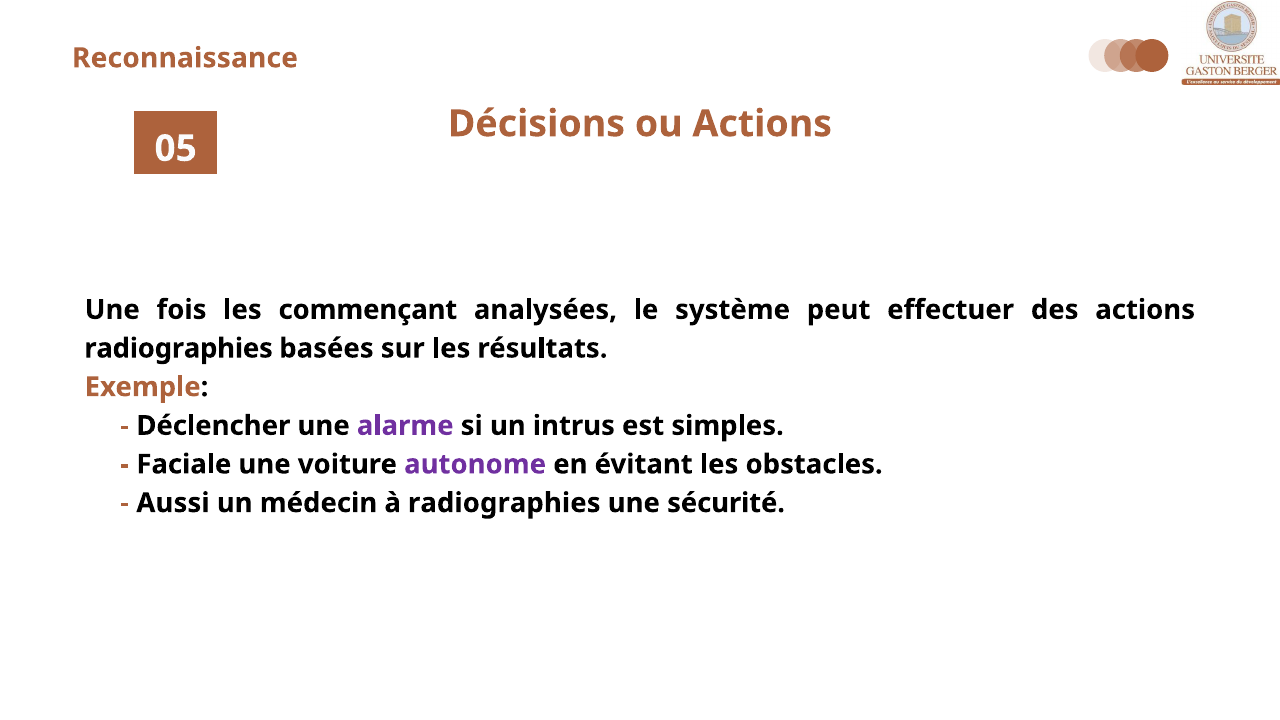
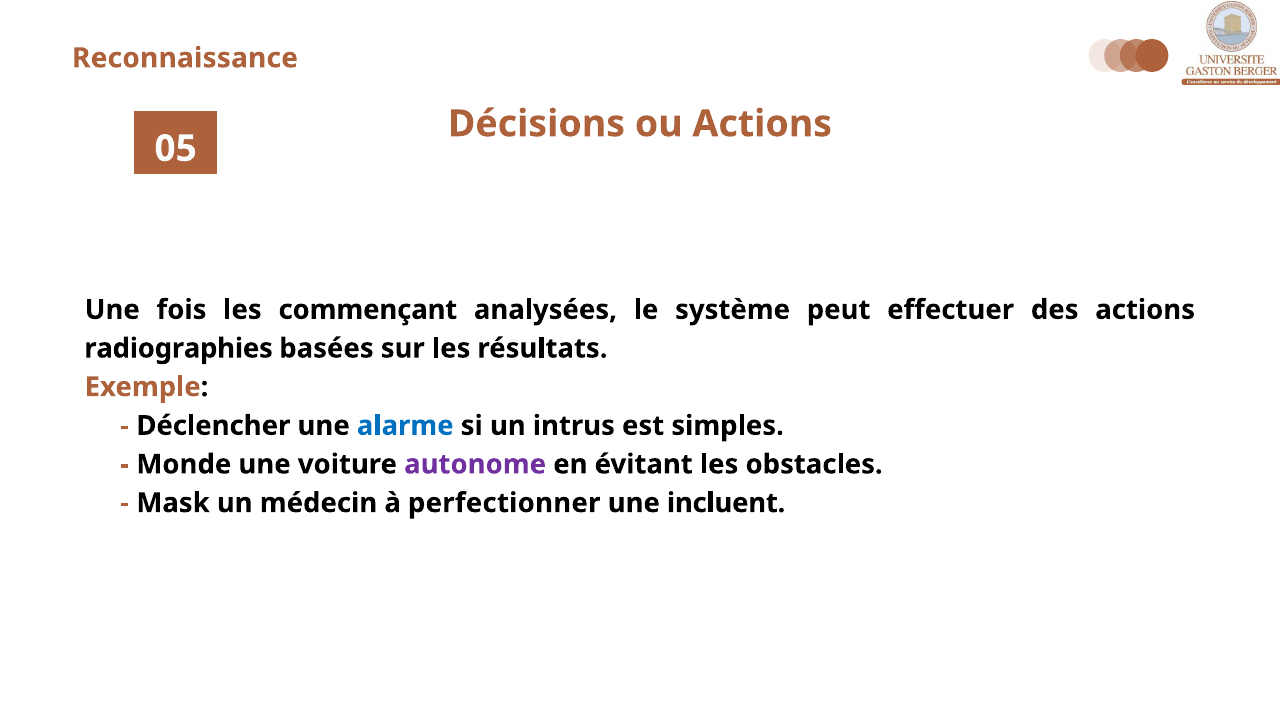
alarme colour: purple -> blue
Faciale: Faciale -> Monde
Aussi: Aussi -> Mask
à radiographies: radiographies -> perfectionner
sécurité: sécurité -> incluent
